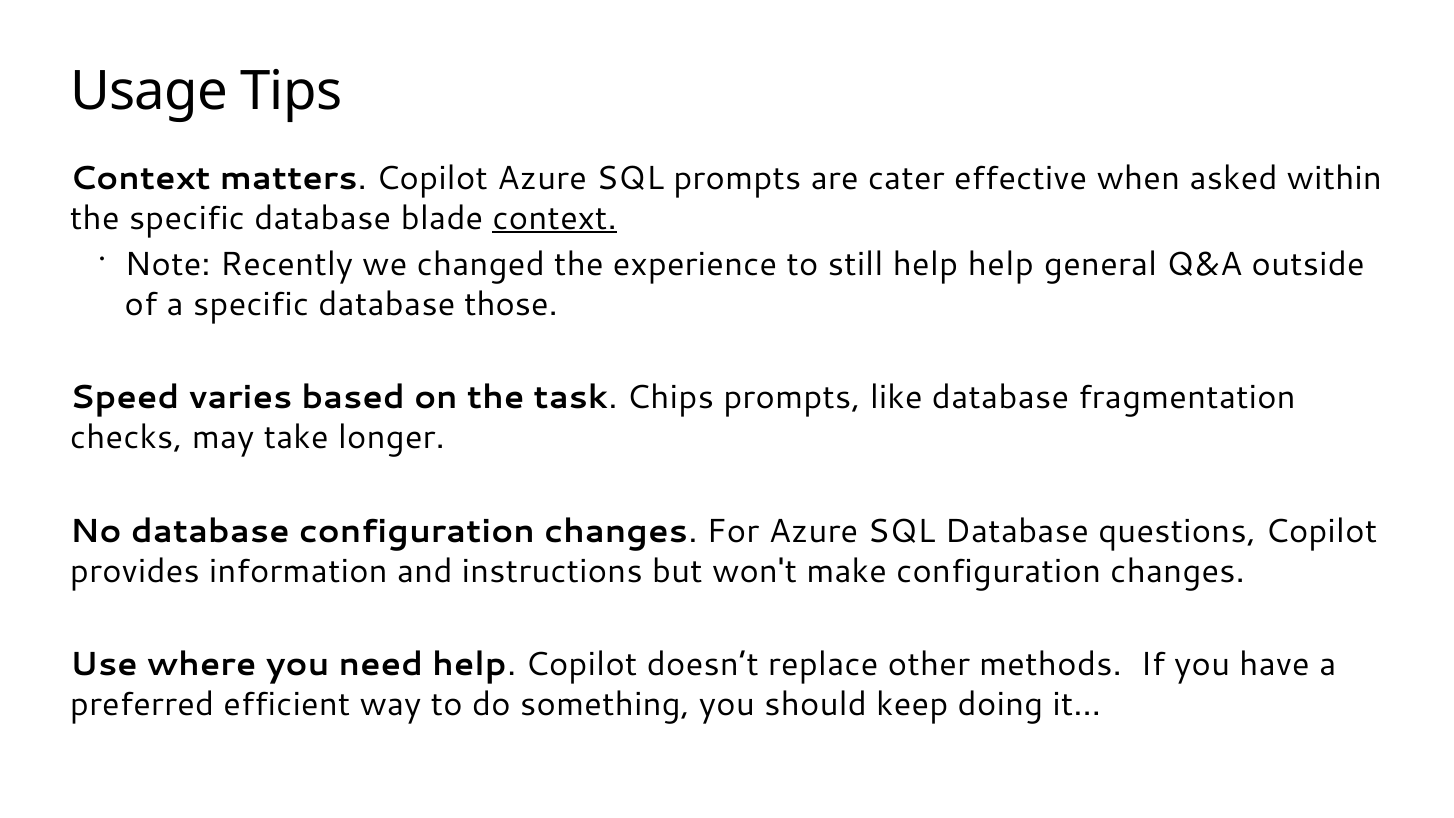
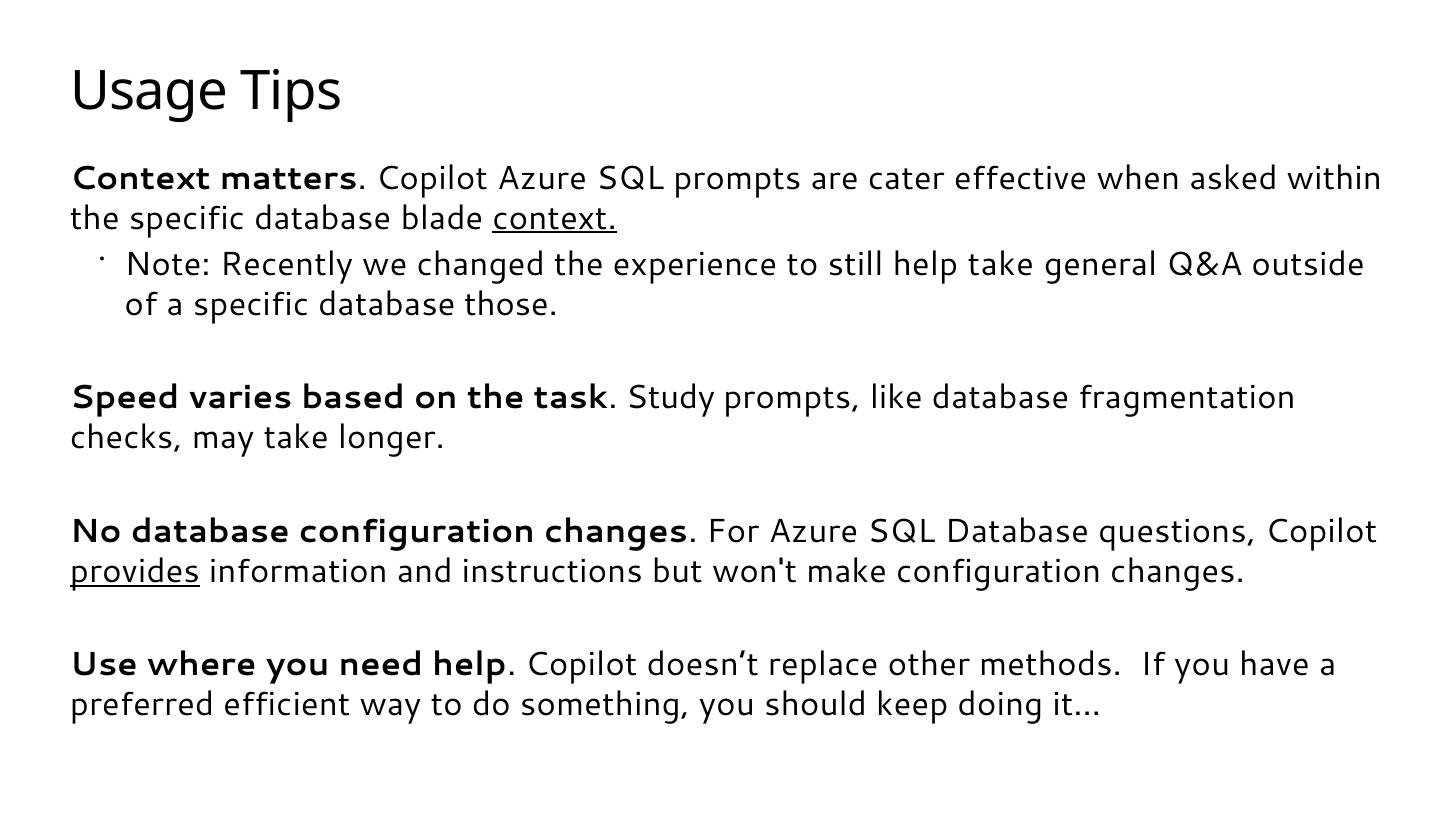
help help: help -> take
Chips: Chips -> Study
provides underline: none -> present
